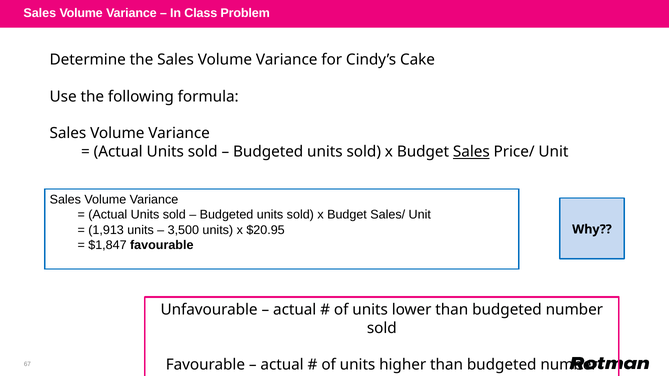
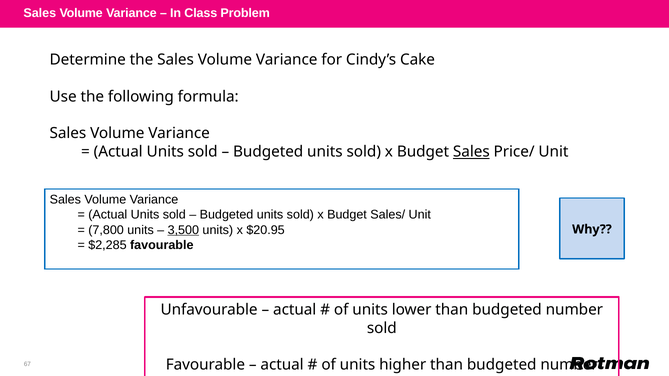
1,913: 1,913 -> 7,800
3,500 underline: none -> present
$1,847: $1,847 -> $2,285
